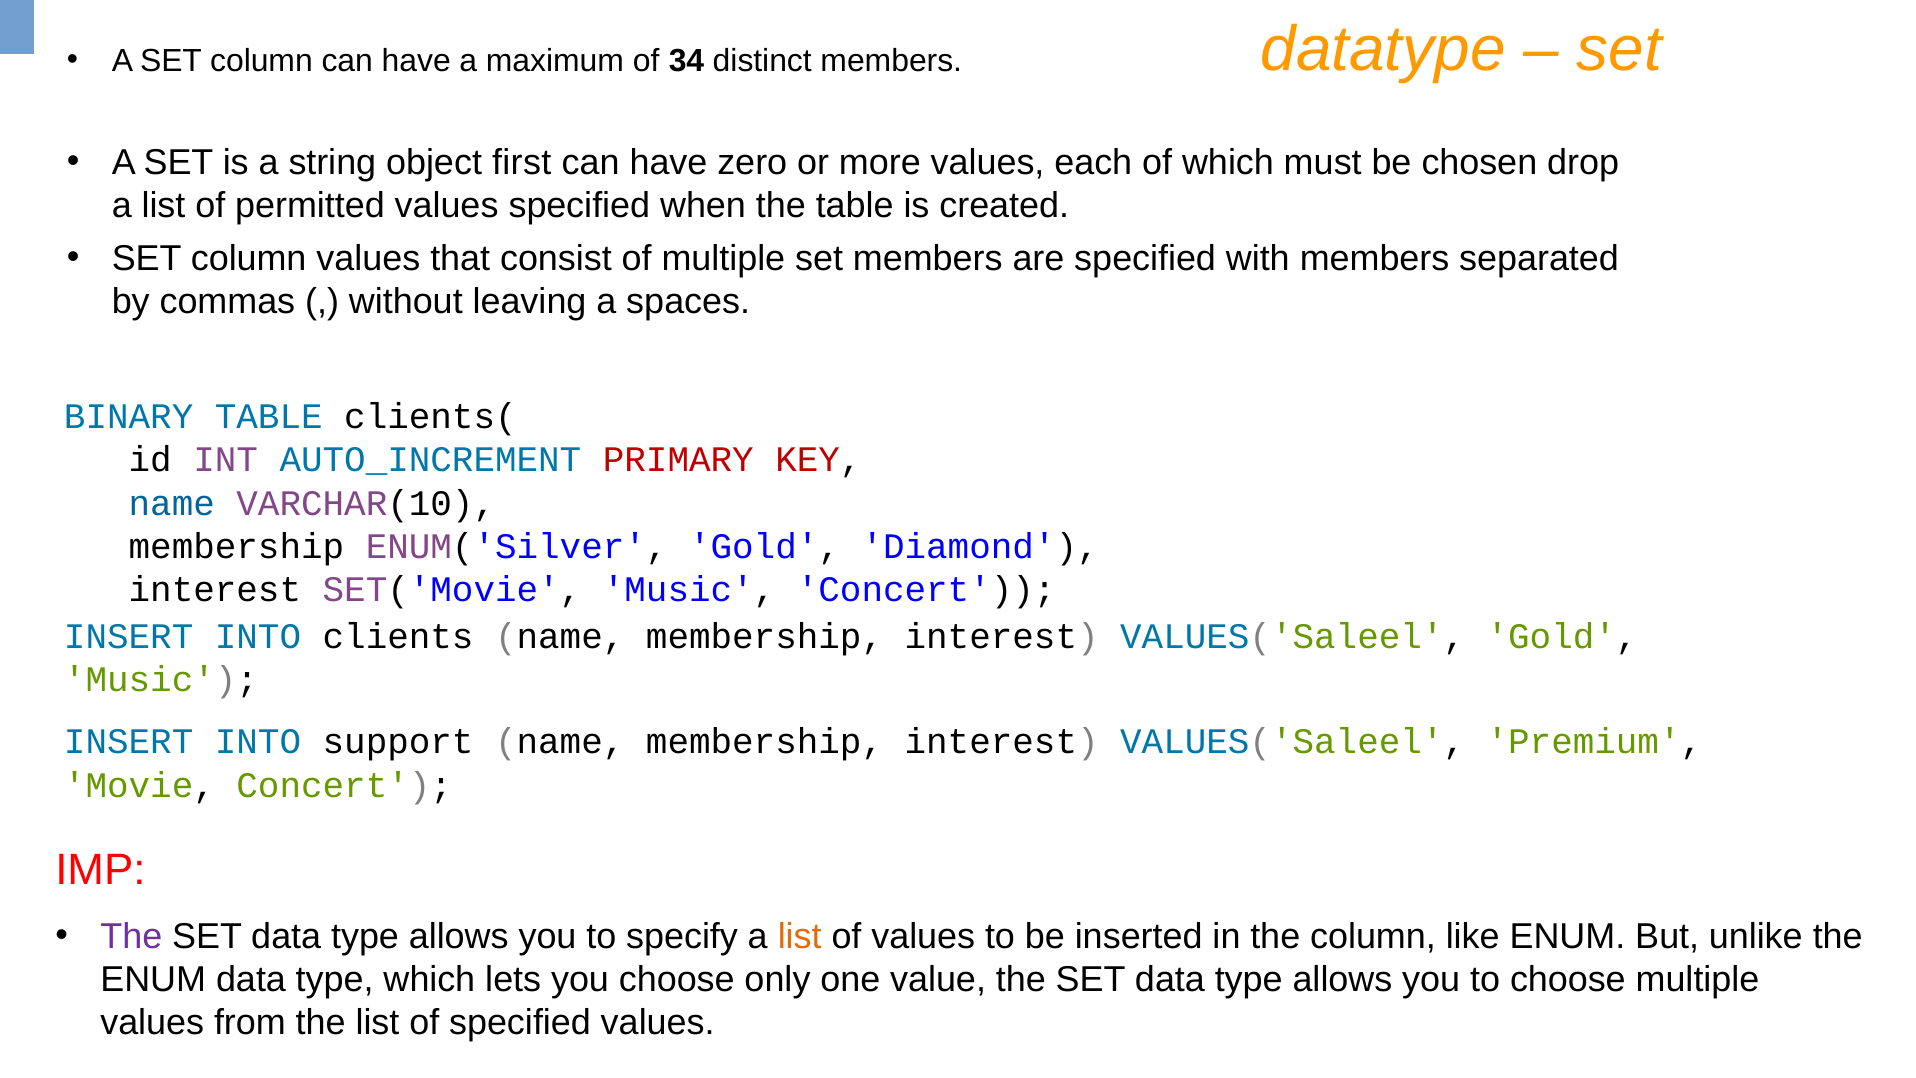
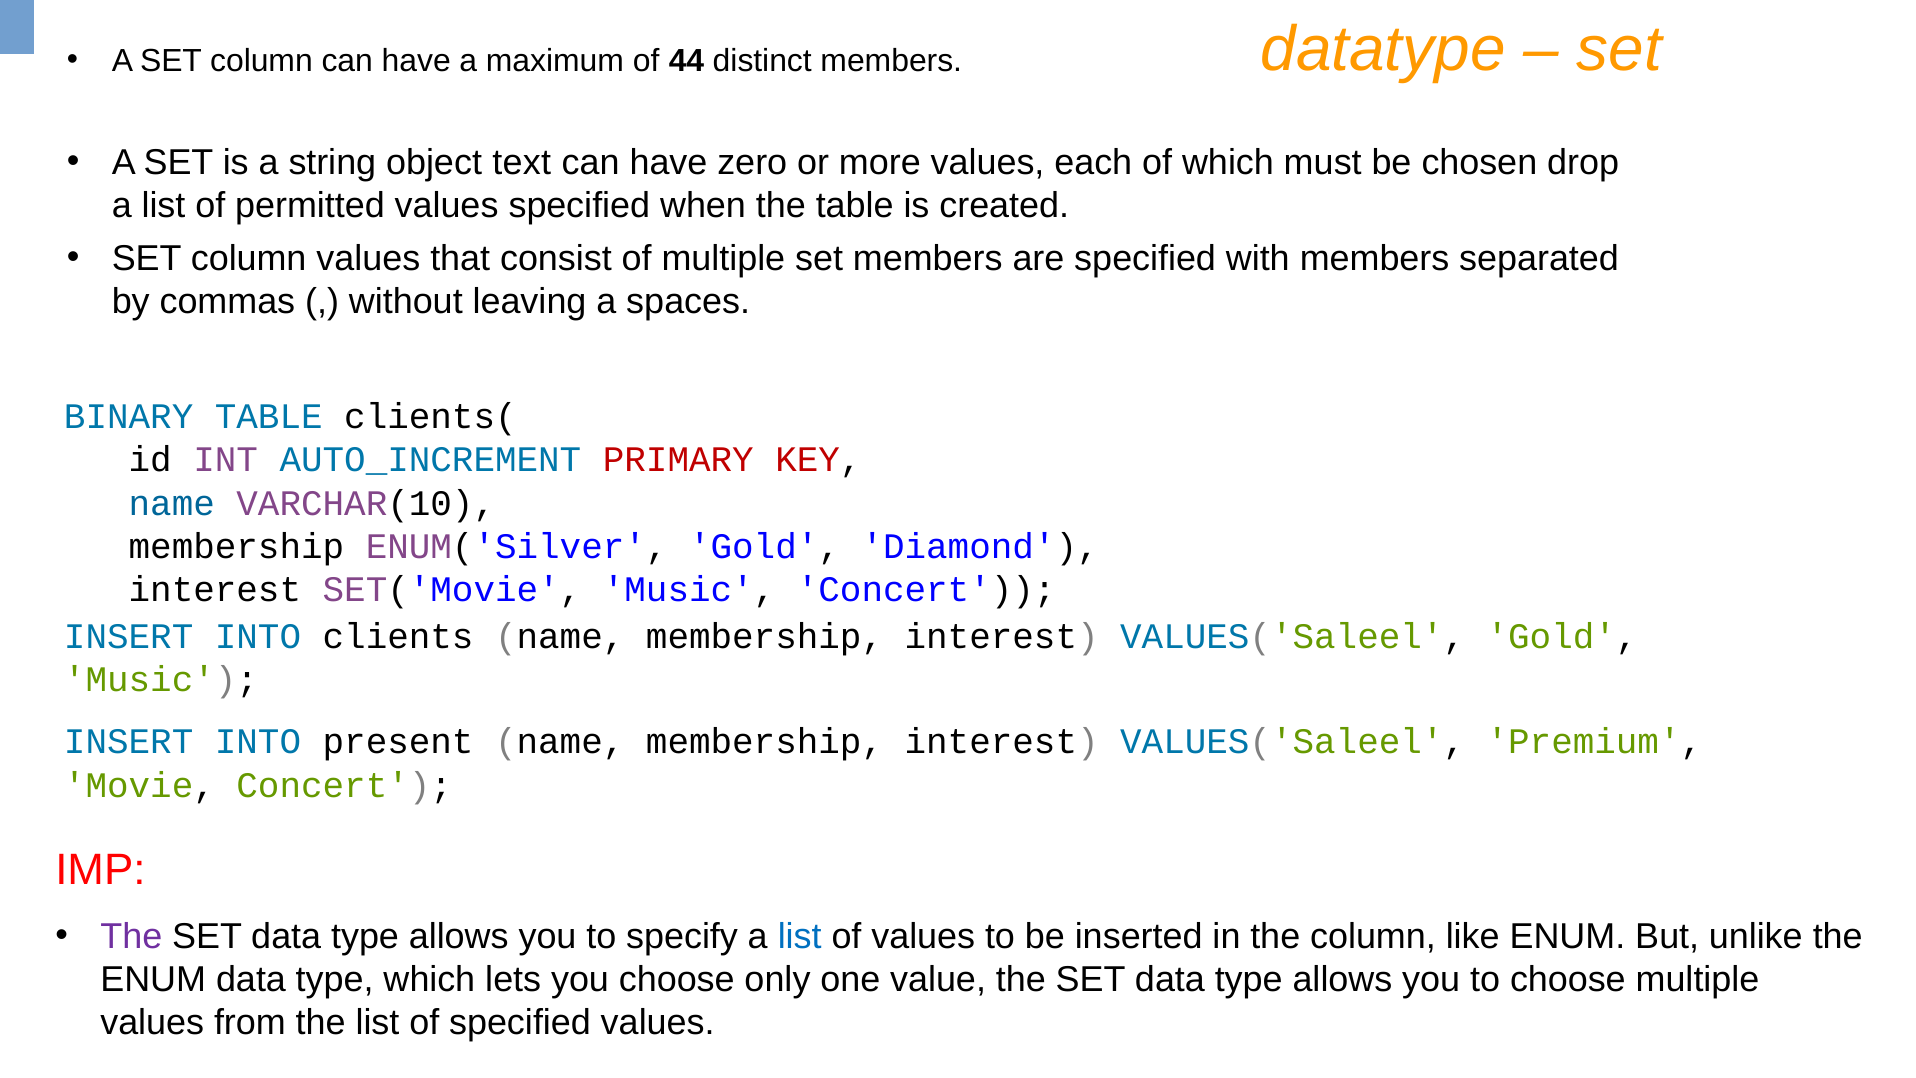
34: 34 -> 44
first: first -> text
support: support -> present
list at (800, 936) colour: orange -> blue
